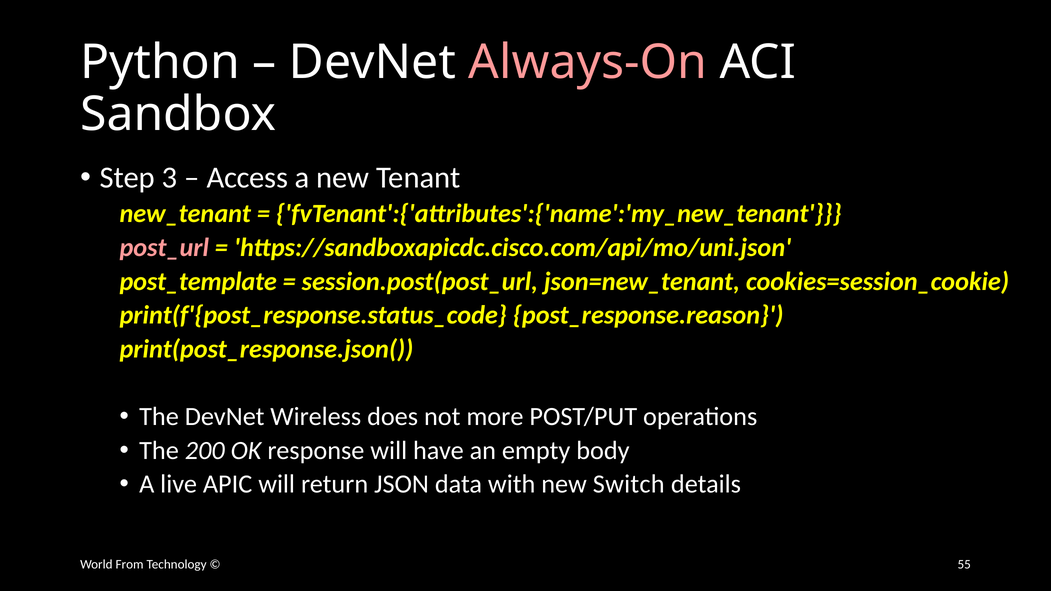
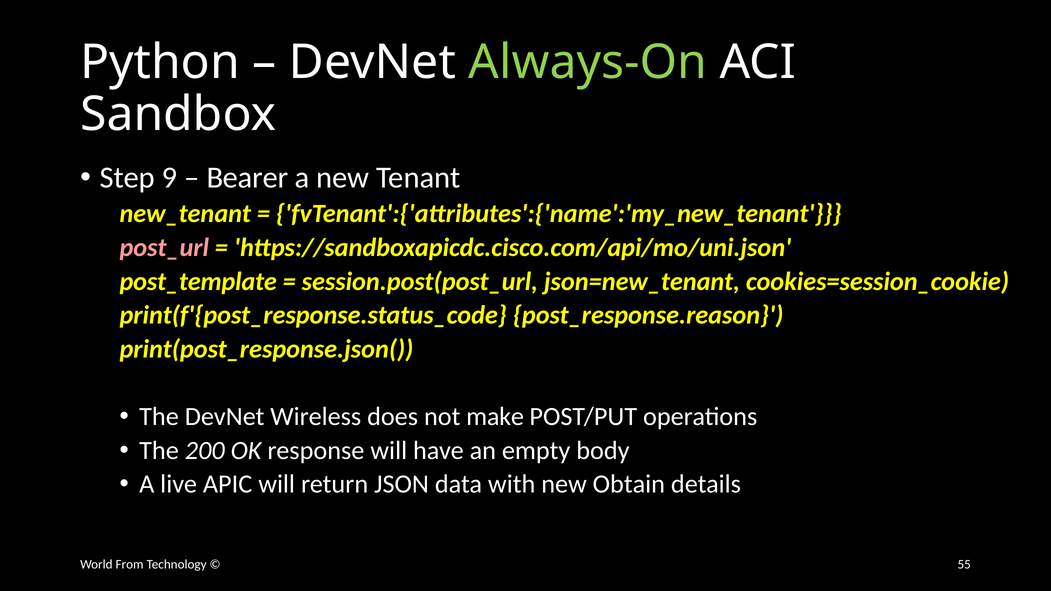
Always-On colour: pink -> light green
3: 3 -> 9
Access: Access -> Bearer
more: more -> make
Switch: Switch -> Obtain
